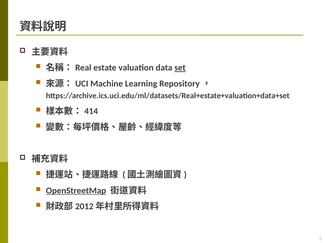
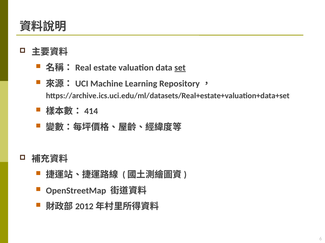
OpenStreetMap underline: present -> none
